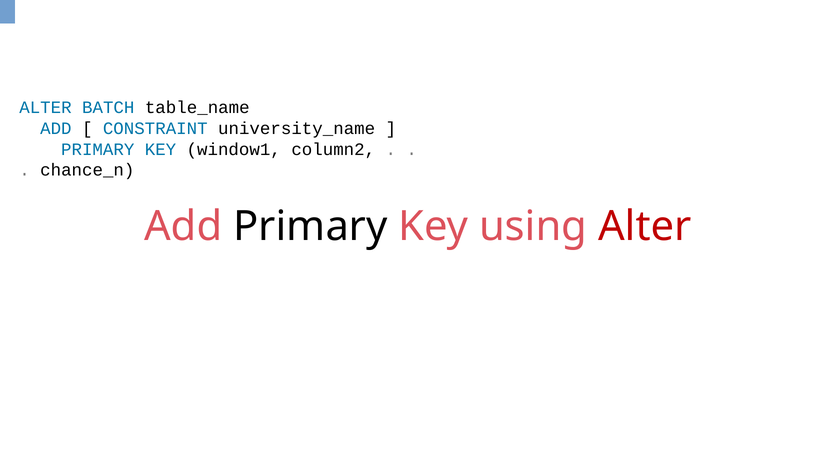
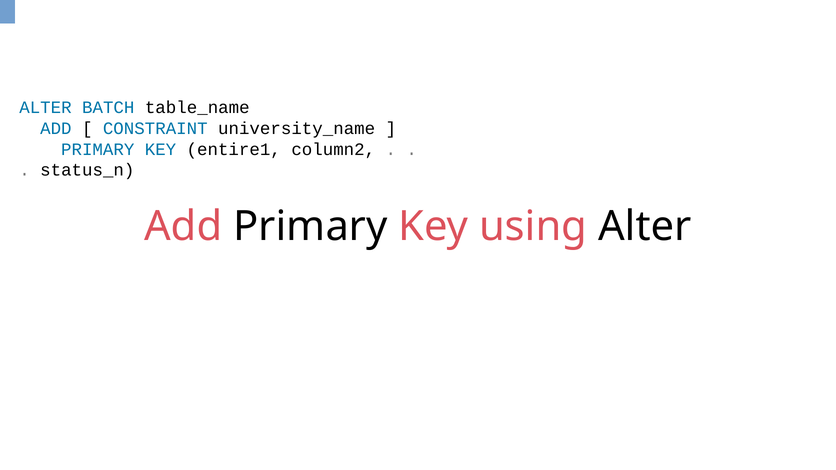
window1: window1 -> entire1
chance_n: chance_n -> status_n
Alter at (645, 227) colour: red -> black
